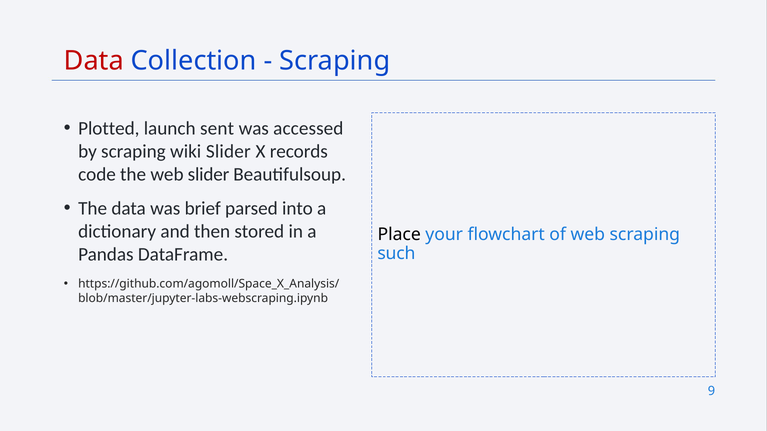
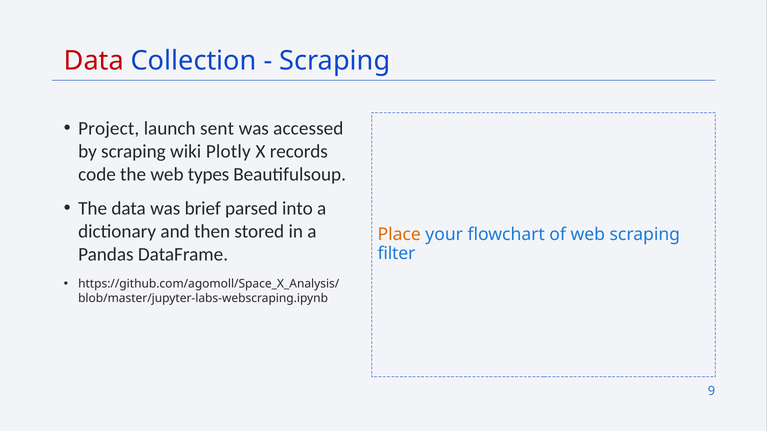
Plotted: Plotted -> Project
wiki Slider: Slider -> Plotly
web slider: slider -> types
Place colour: black -> orange
such: such -> filter
